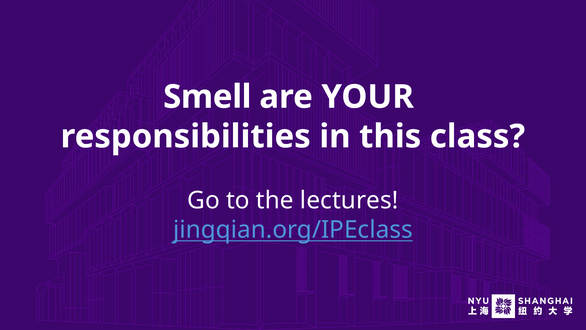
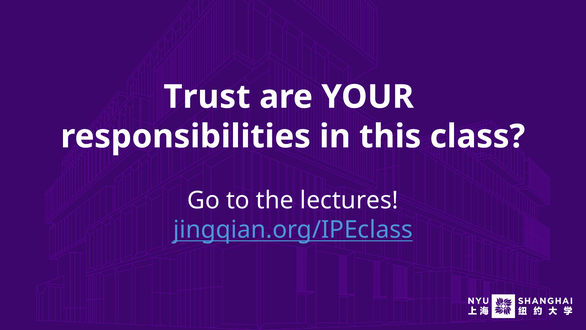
Smell: Smell -> Trust
